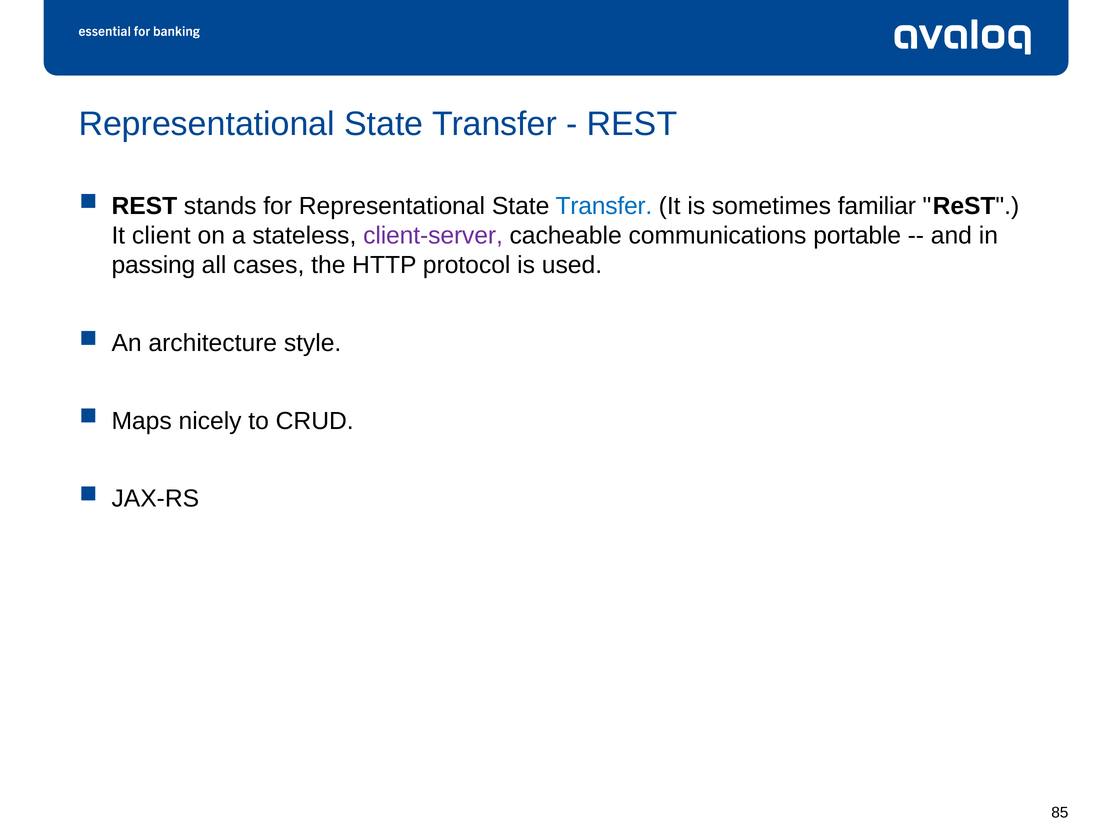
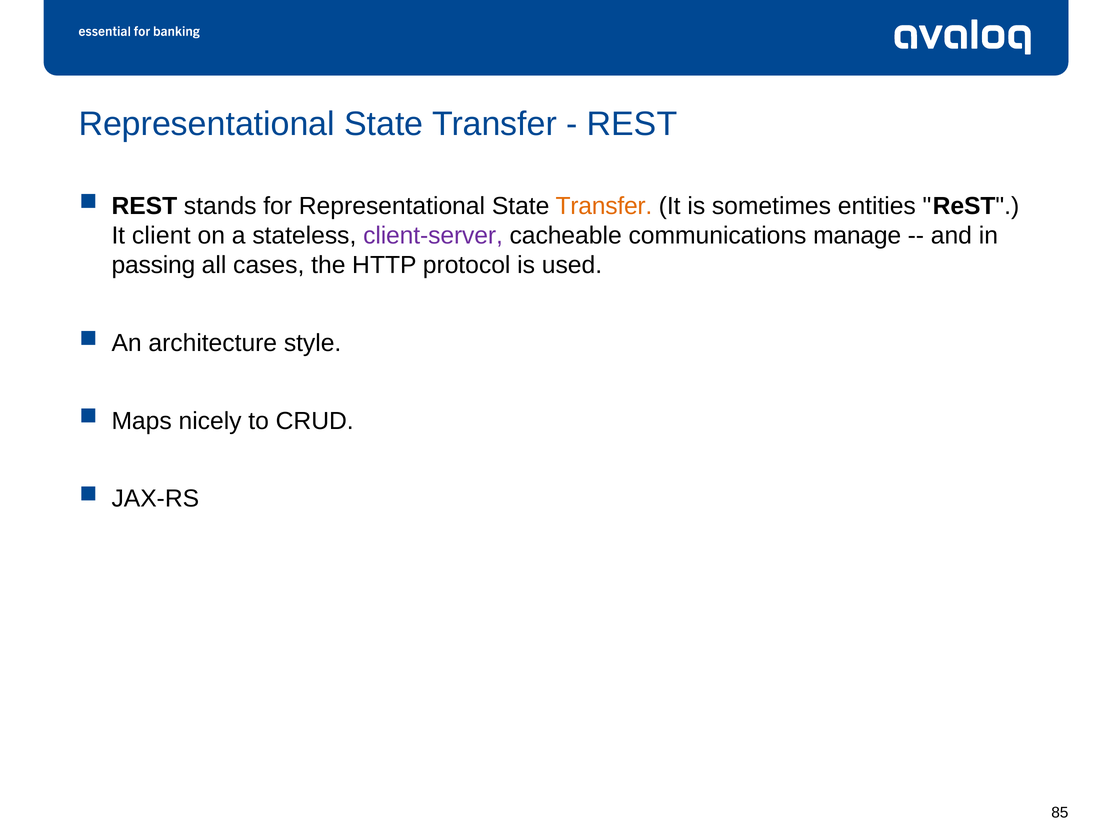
Transfer at (604, 206) colour: blue -> orange
familiar: familiar -> entities
portable: portable -> manage
